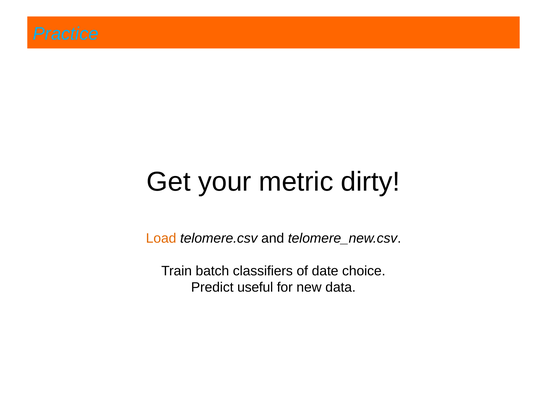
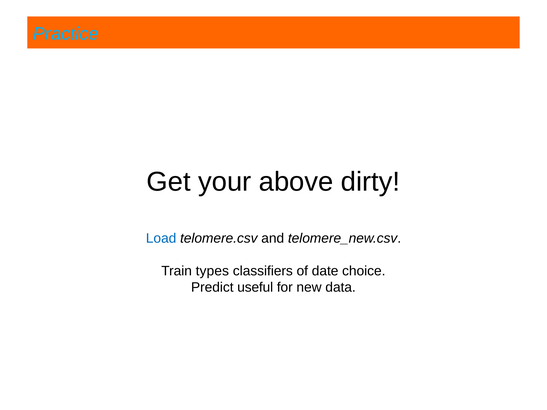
metric: metric -> above
Load colour: orange -> blue
batch: batch -> types
